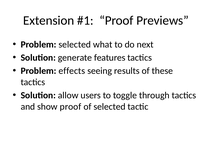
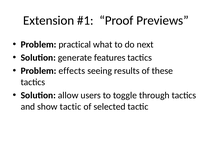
Problem selected: selected -> practical
show proof: proof -> tactic
